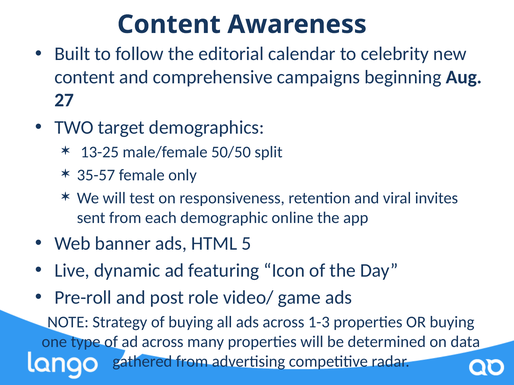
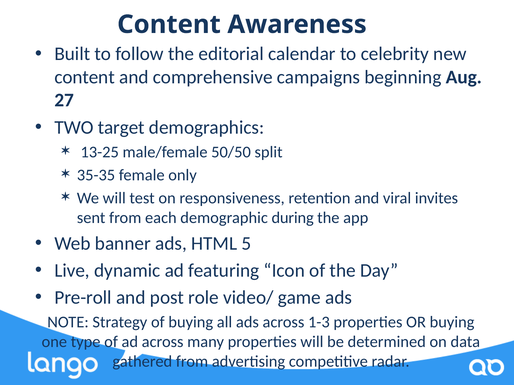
35-57: 35-57 -> 35-35
online: online -> during
